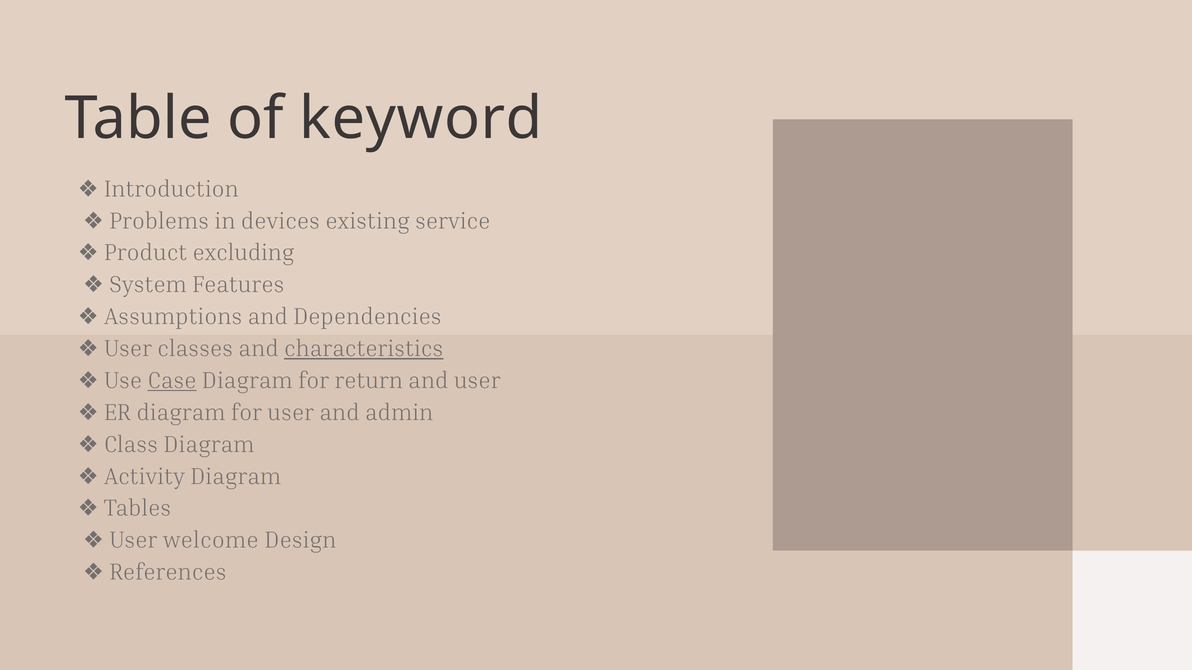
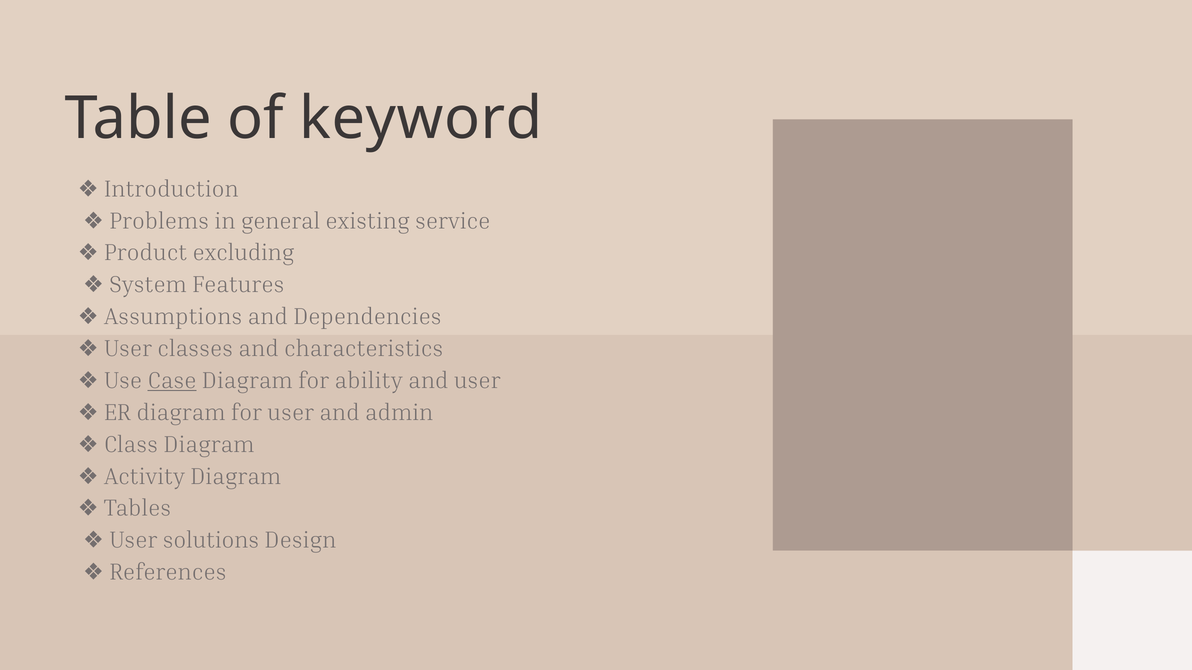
devices: devices -> general
characteristics underline: present -> none
return: return -> ability
welcome: welcome -> solutions
